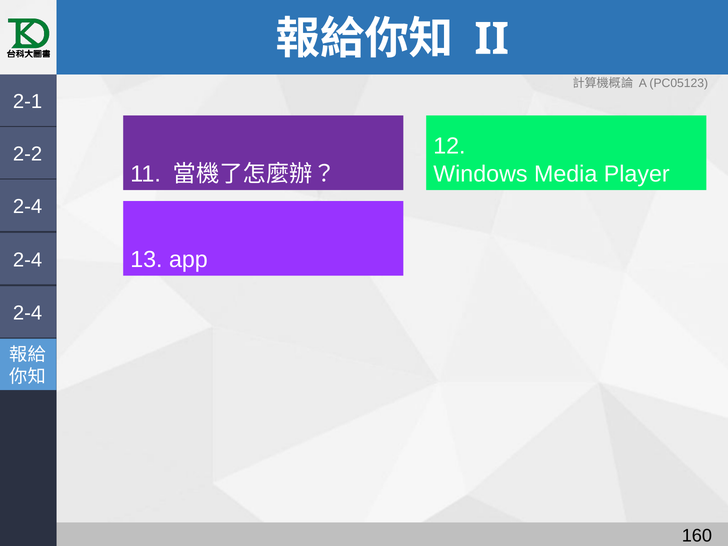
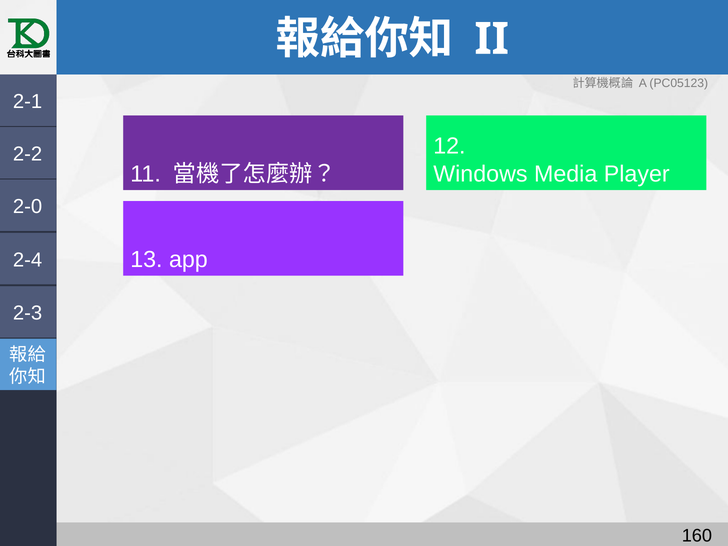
2-4 at (28, 207): 2-4 -> 2-0
2-4 at (28, 313): 2-4 -> 2-3
